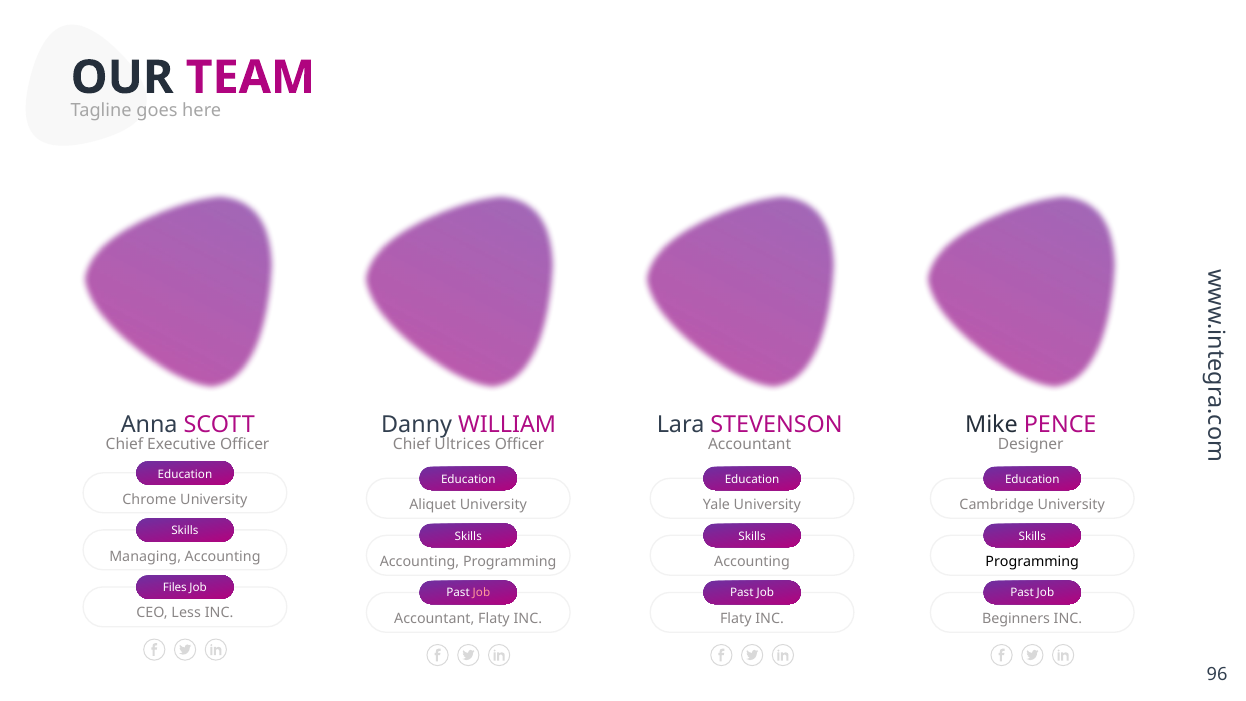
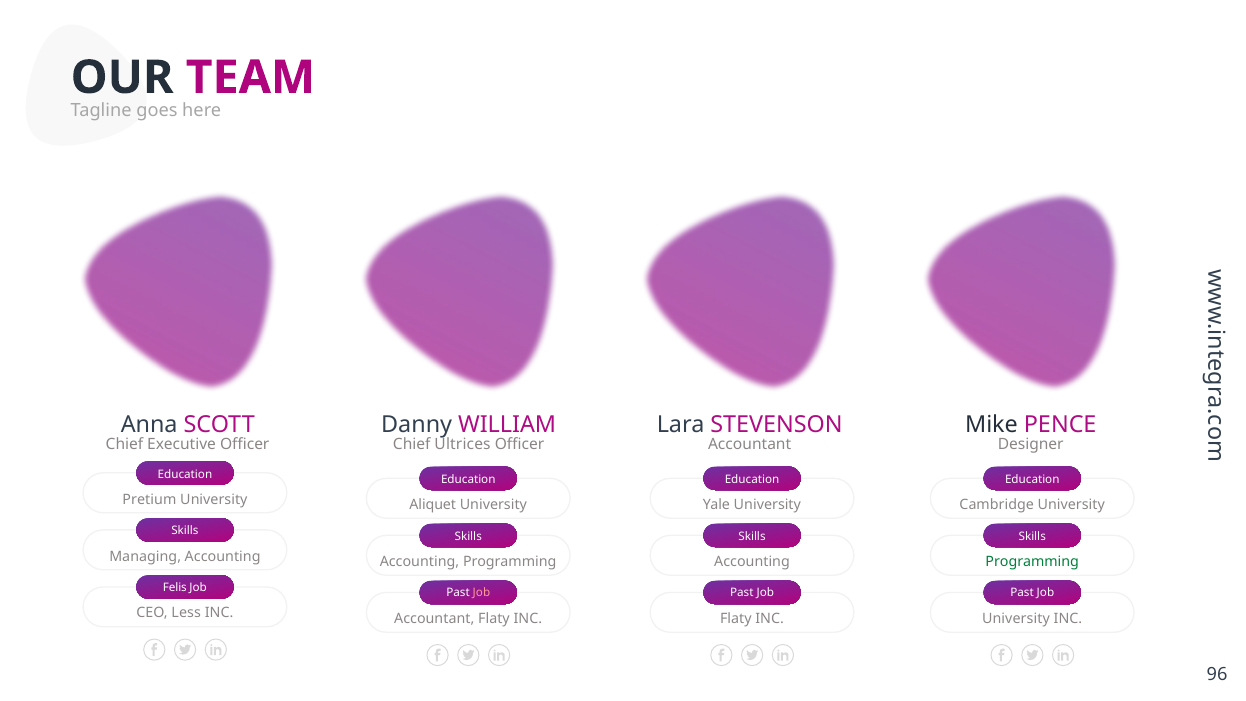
Chrome: Chrome -> Pretium
Programming at (1032, 562) colour: black -> green
Files: Files -> Felis
Beginners at (1016, 618): Beginners -> University
